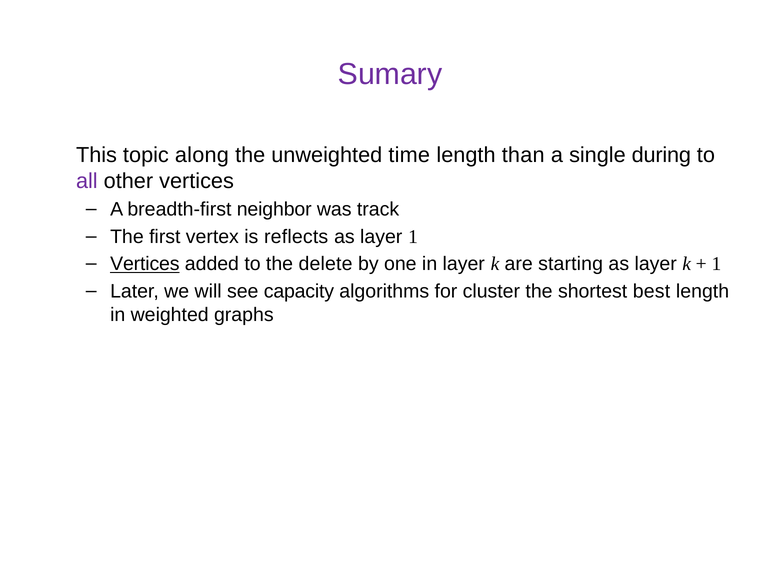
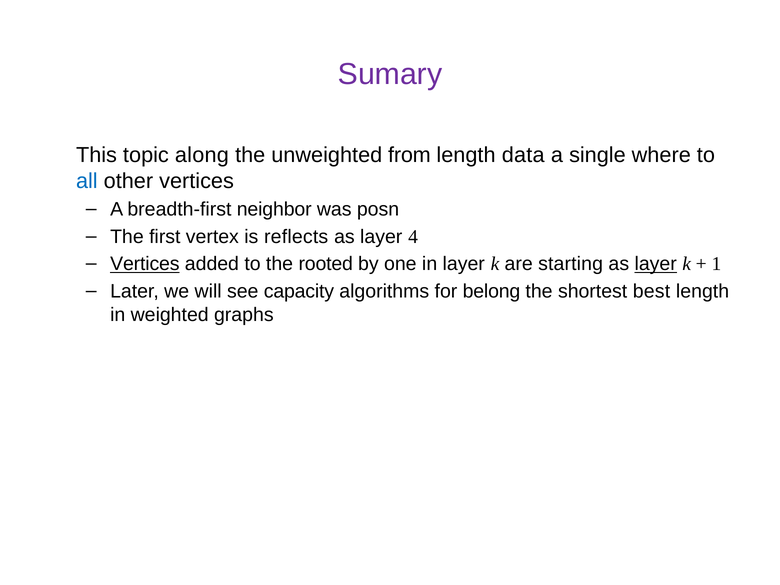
time: time -> from
than: than -> data
during: during -> where
all colour: purple -> blue
track: track -> posn
layer 1: 1 -> 4
delete: delete -> rooted
layer at (656, 264) underline: none -> present
cluster: cluster -> belong
